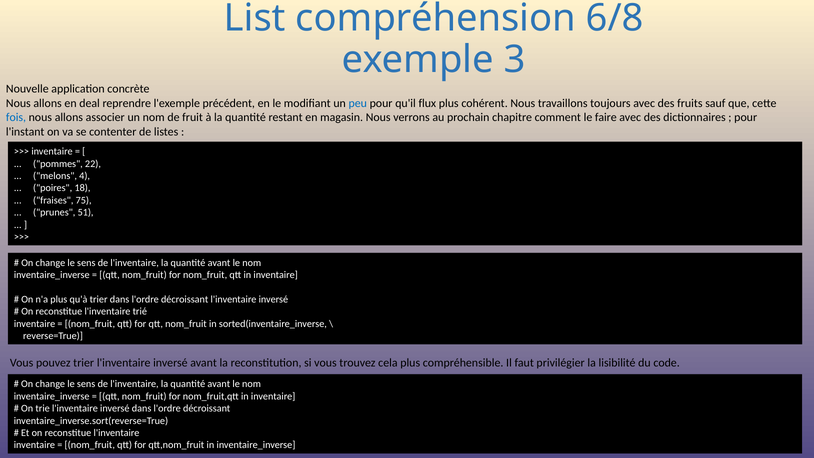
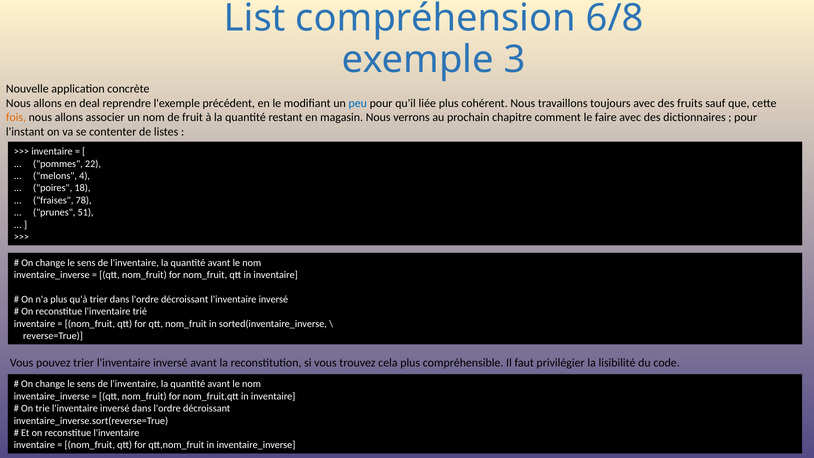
flux: flux -> liée
fois colour: blue -> orange
75: 75 -> 78
